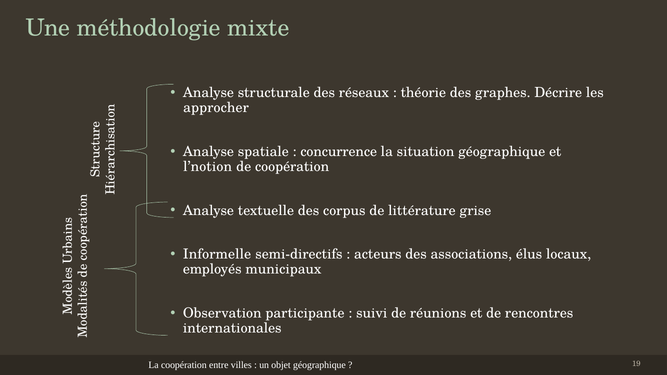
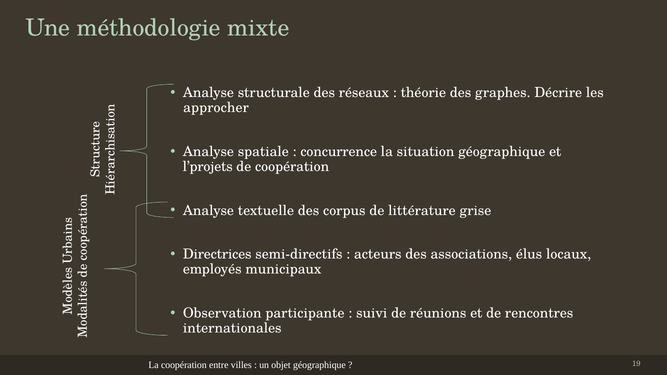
l’notion: l’notion -> l’projets
Informelle: Informelle -> Directrices
